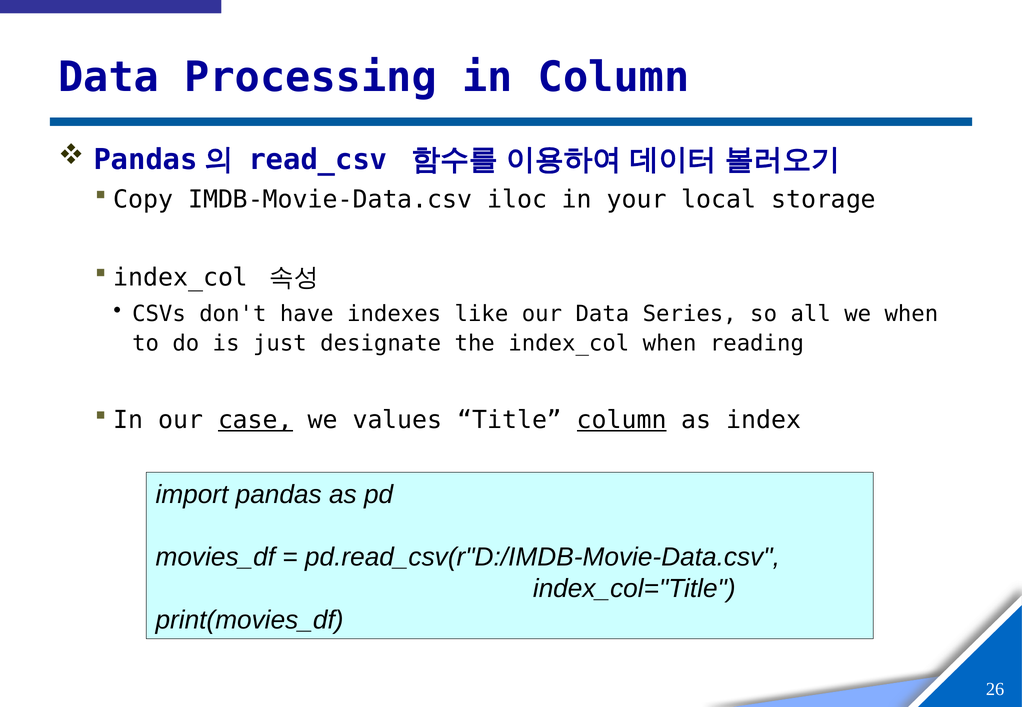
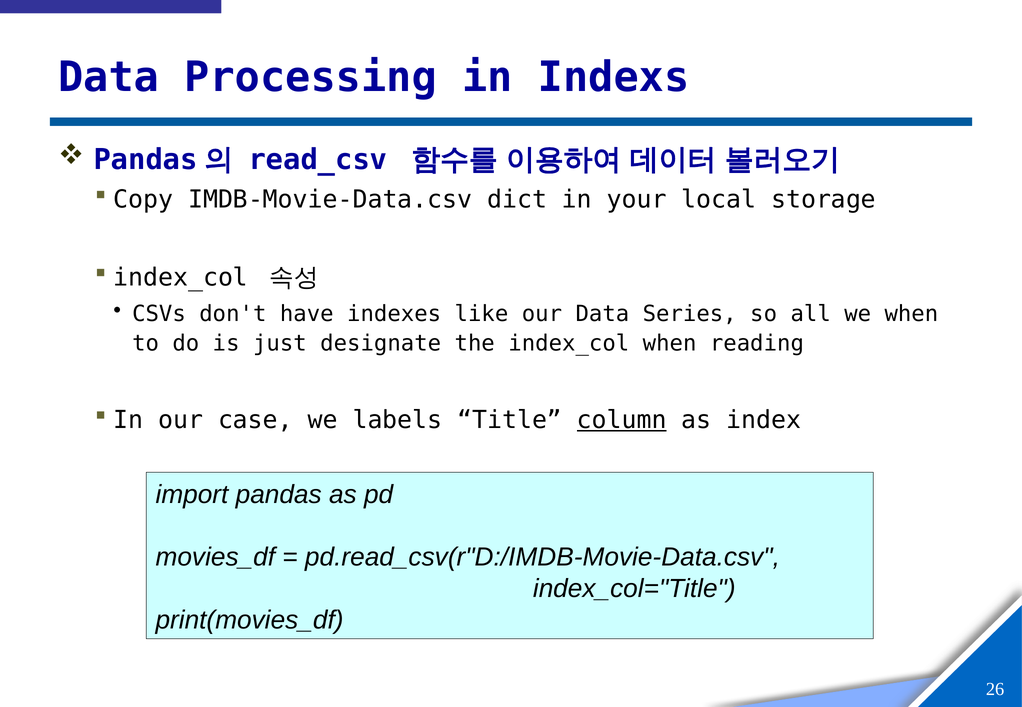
in Column: Column -> Indexs
iloc: iloc -> dict
case underline: present -> none
values: values -> labels
